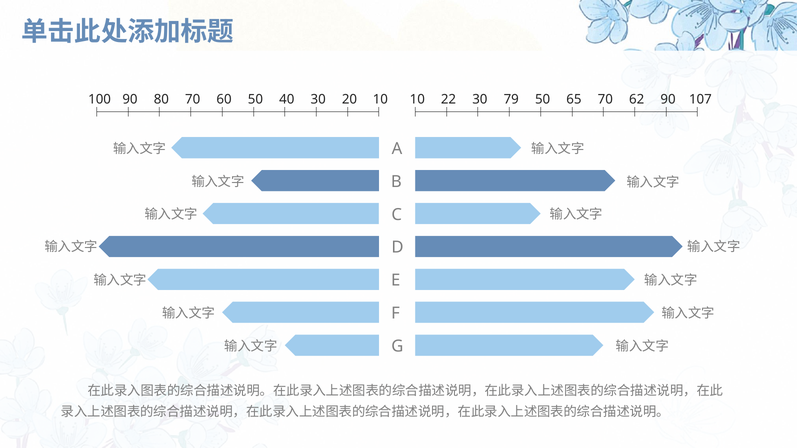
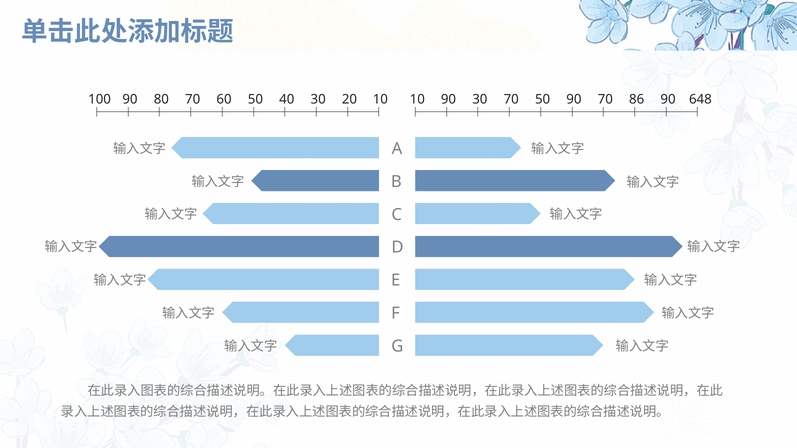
10 22: 22 -> 90
30 79: 79 -> 70
50 65: 65 -> 90
62: 62 -> 86
107: 107 -> 648
